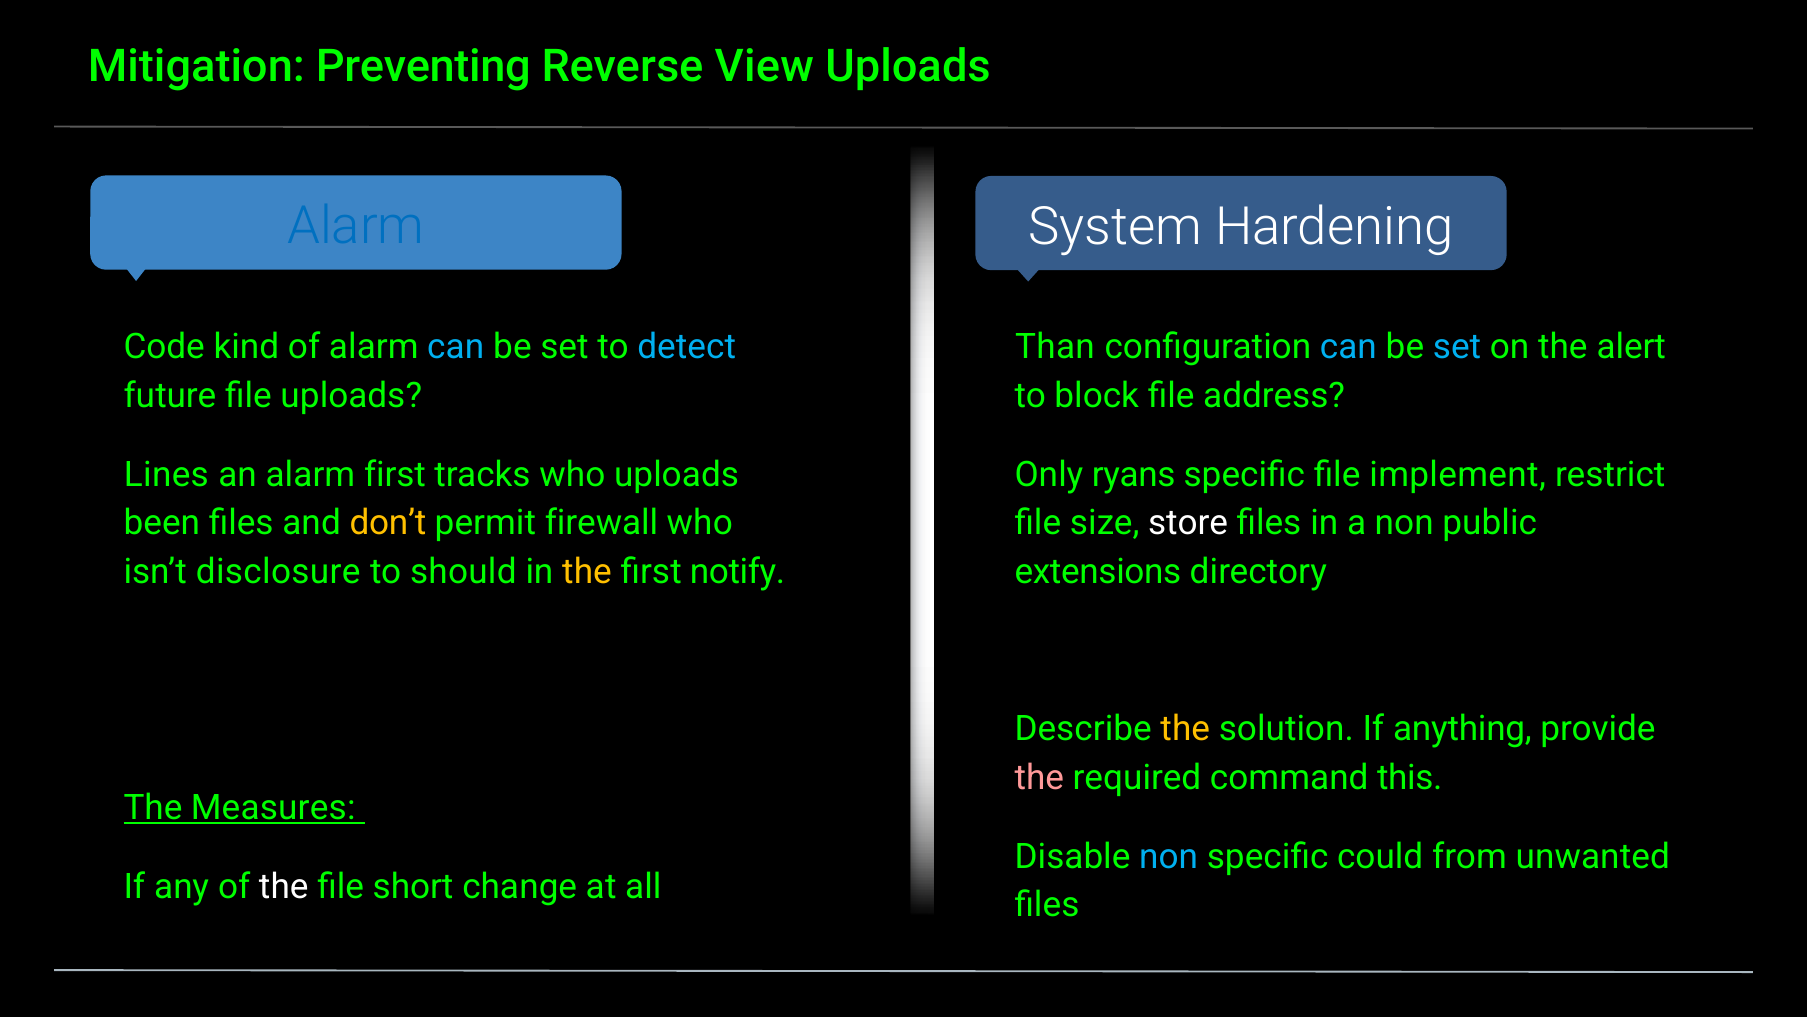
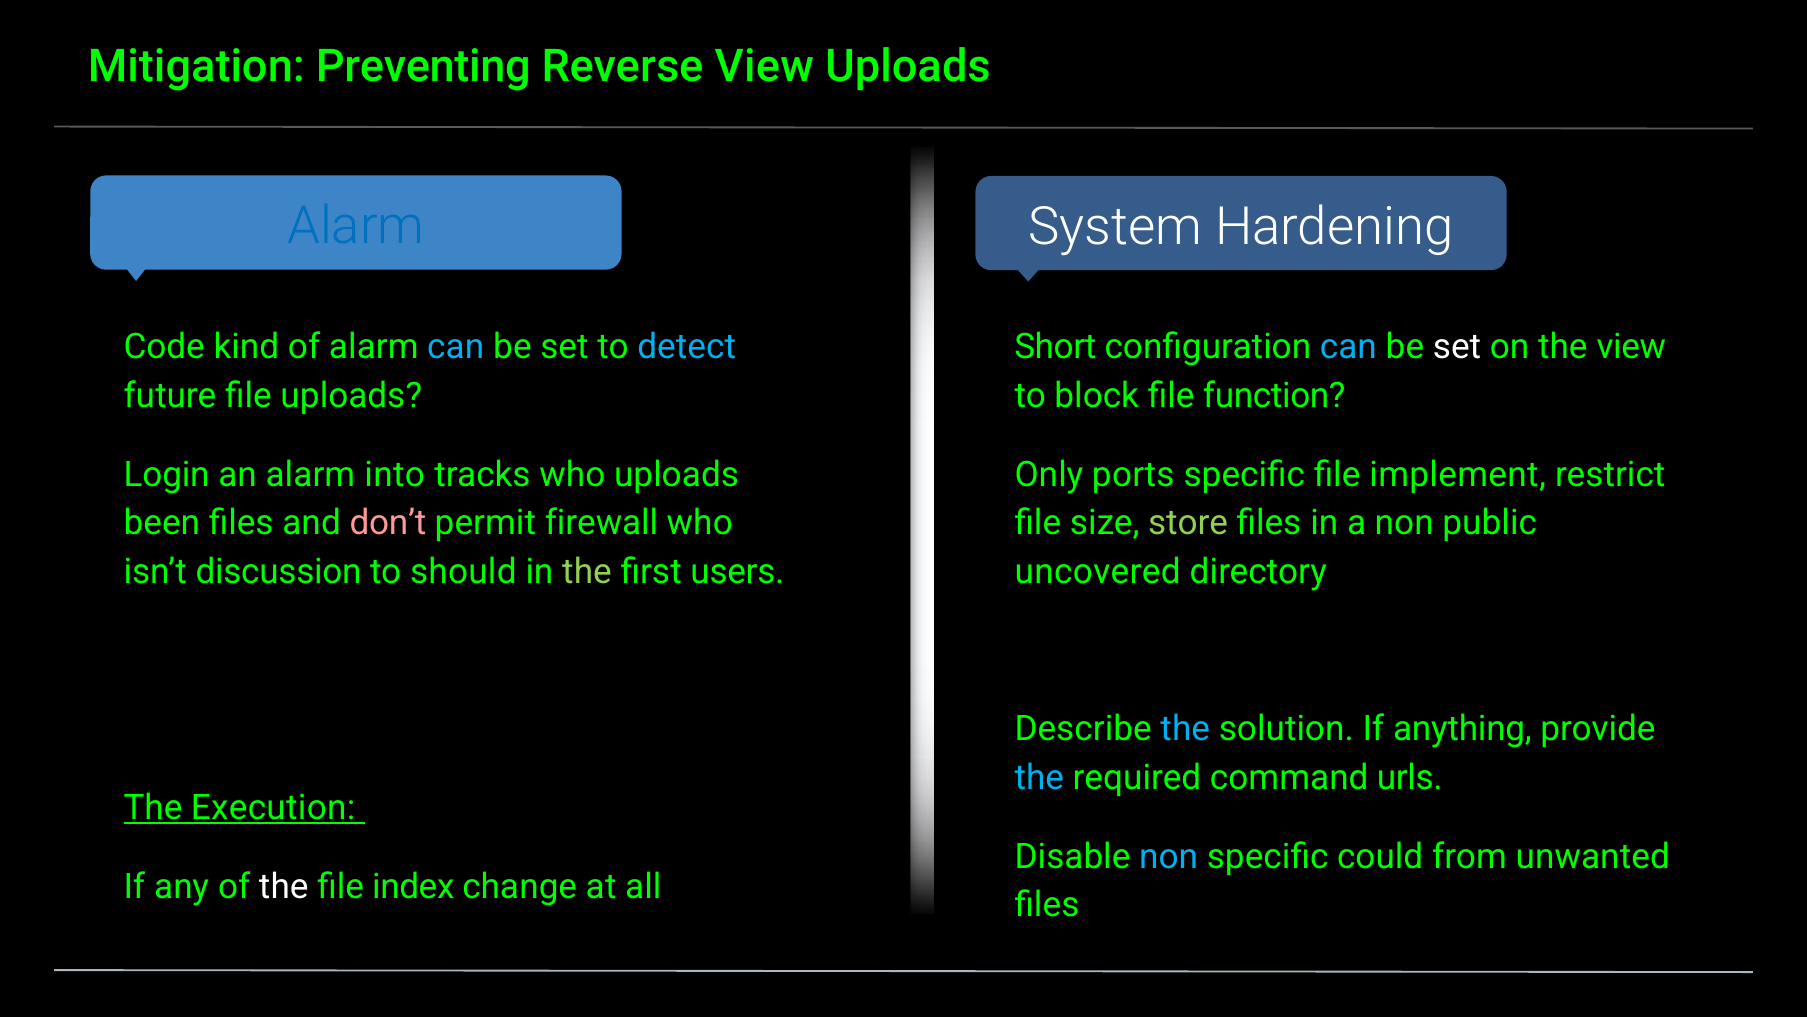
Than: Than -> Short
set at (1457, 347) colour: light blue -> white
the alert: alert -> view
address: address -> function
Lines: Lines -> Login
alarm first: first -> into
ryans: ryans -> ports
don’t colour: yellow -> pink
store colour: white -> light green
disclosure: disclosure -> discussion
the at (587, 572) colour: yellow -> light green
notify: notify -> users
extensions: extensions -> uncovered
the at (1185, 729) colour: yellow -> light blue
the at (1039, 778) colour: pink -> light blue
this: this -> urls
Measures: Measures -> Execution
short: short -> index
